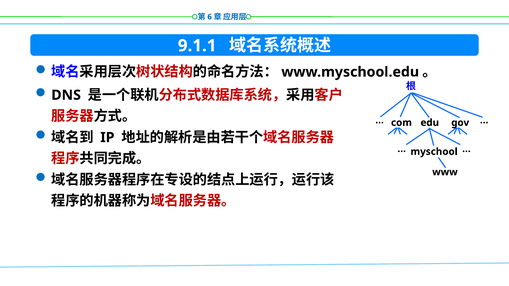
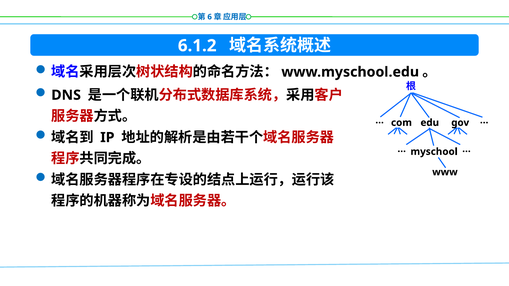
9.1.1: 9.1.1 -> 6.1.2
